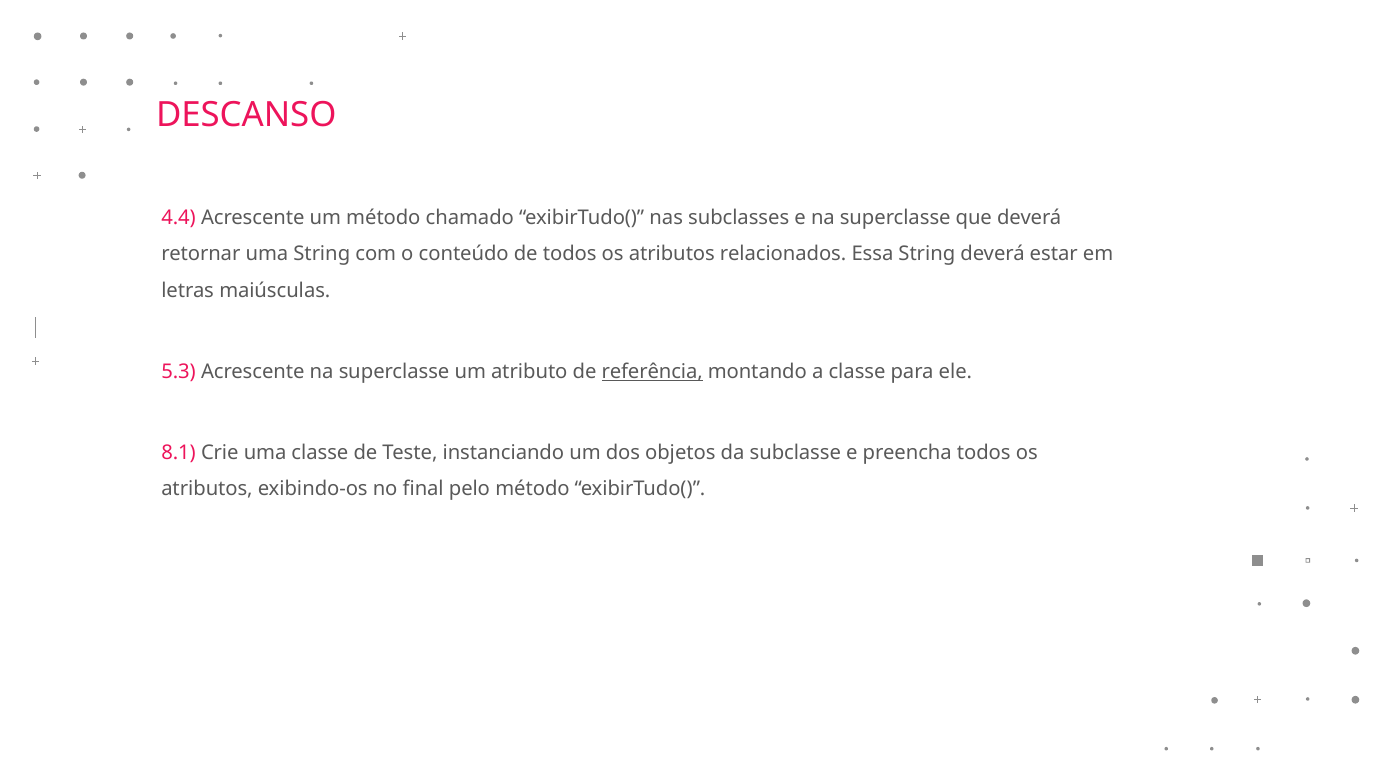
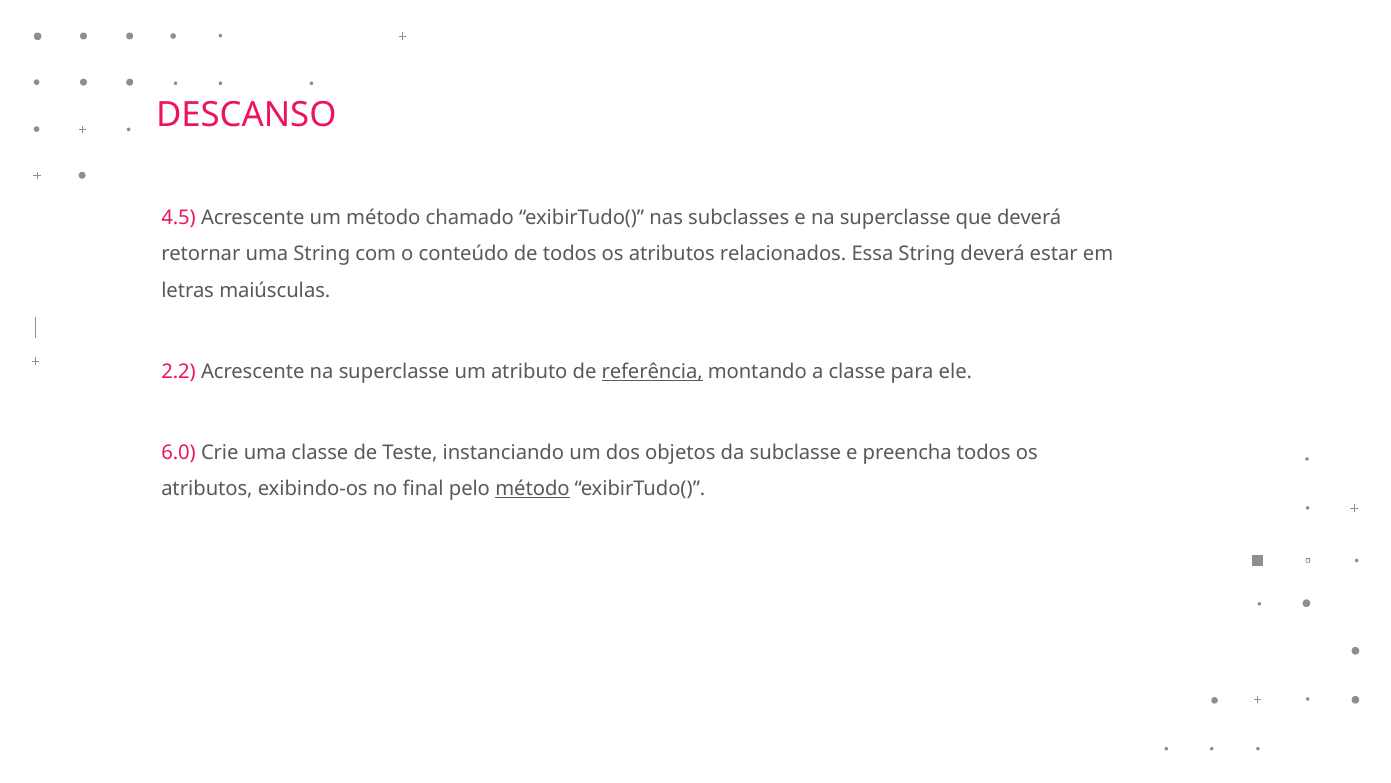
4.4: 4.4 -> 4.5
5.3: 5.3 -> 2.2
8.1: 8.1 -> 6.0
método at (533, 489) underline: none -> present
